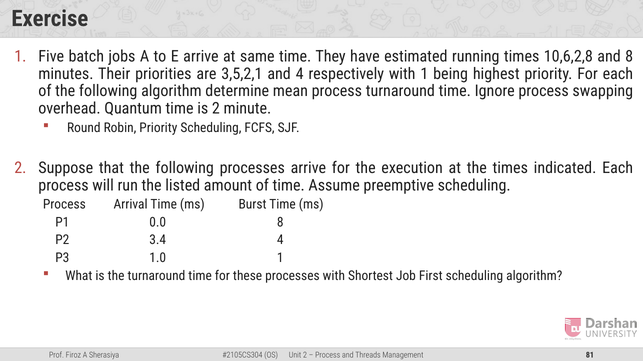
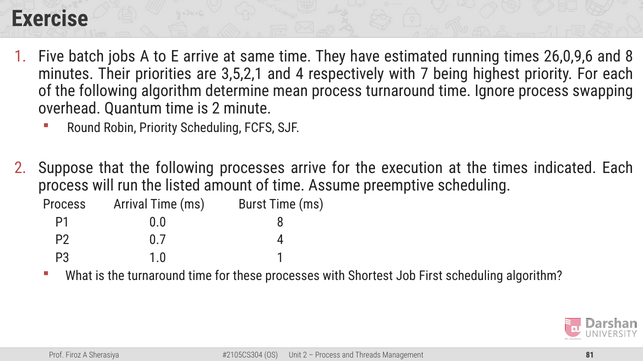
10,6,2,8: 10,6,2,8 -> 26,0,9,6
with 1: 1 -> 7
3.4: 3.4 -> 0.7
